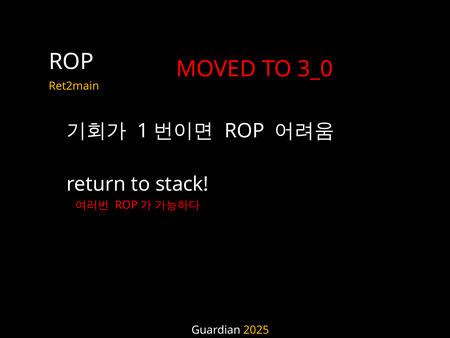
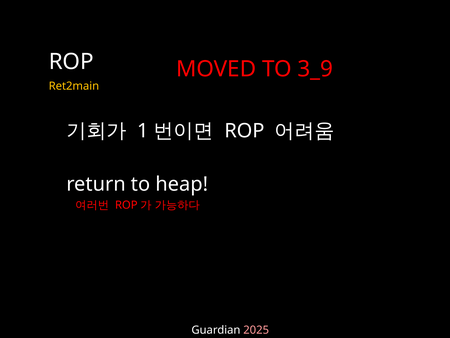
3_0: 3_0 -> 3_9
stack: stack -> heap
2025 colour: yellow -> pink
